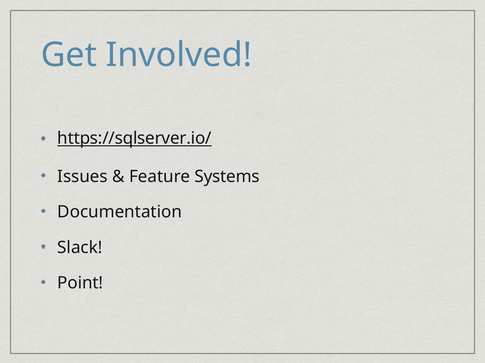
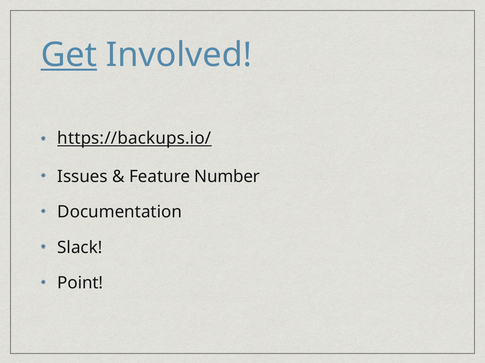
Get underline: none -> present
https://sqlserver.io/: https://sqlserver.io/ -> https://backups.io/
Systems: Systems -> Number
